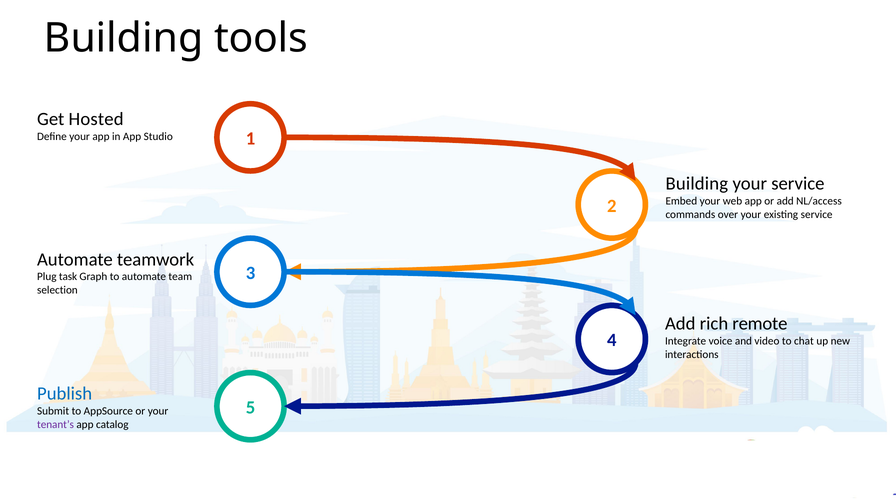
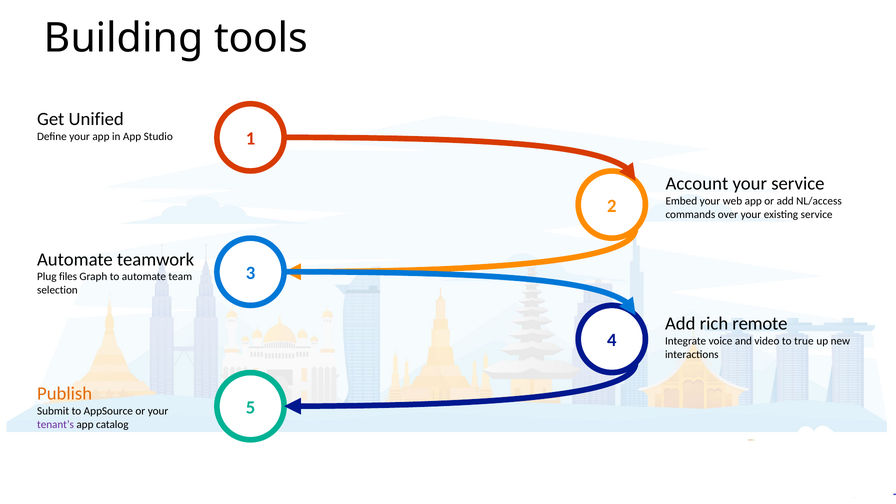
Hosted: Hosted -> Unified
Building at (697, 184): Building -> Account
task: task -> files
chat: chat -> true
Publish colour: blue -> orange
